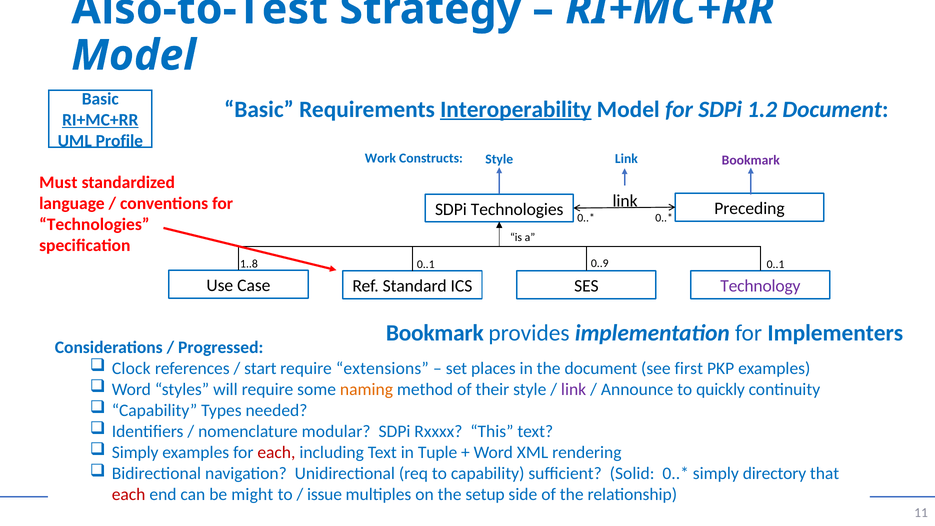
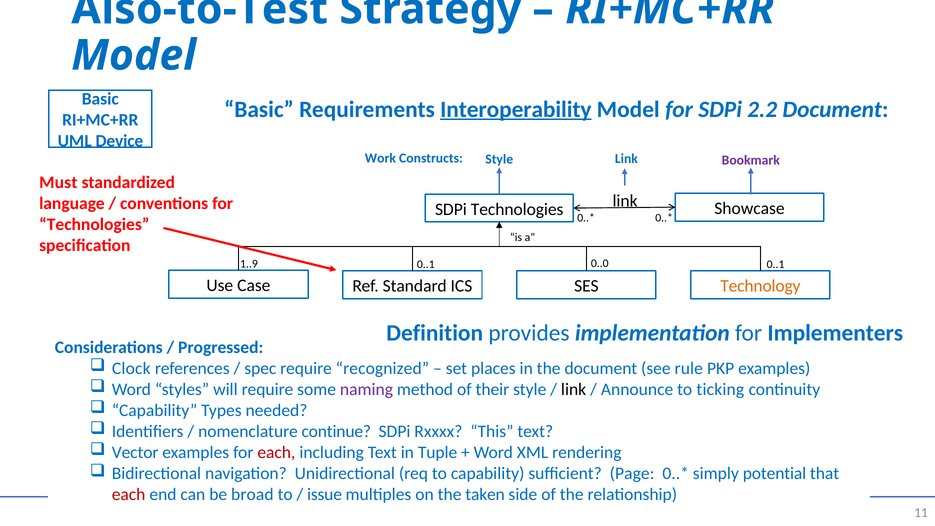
1.2: 1.2 -> 2.2
RI+MC+RR at (100, 120) underline: present -> none
Profile: Profile -> Device
Preceding: Preceding -> Showcase
1..8: 1..8 -> 1..9
0..9: 0..9 -> 0..0
Technology colour: purple -> orange
Bookmark at (435, 333): Bookmark -> Definition
start: start -> spec
extensions: extensions -> recognized
first: first -> rule
naming colour: orange -> purple
link at (574, 389) colour: purple -> black
quickly: quickly -> ticking
modular: modular -> continue
Simply at (135, 453): Simply -> Vector
Solid: Solid -> Page
directory: directory -> potential
might: might -> broad
setup: setup -> taken
